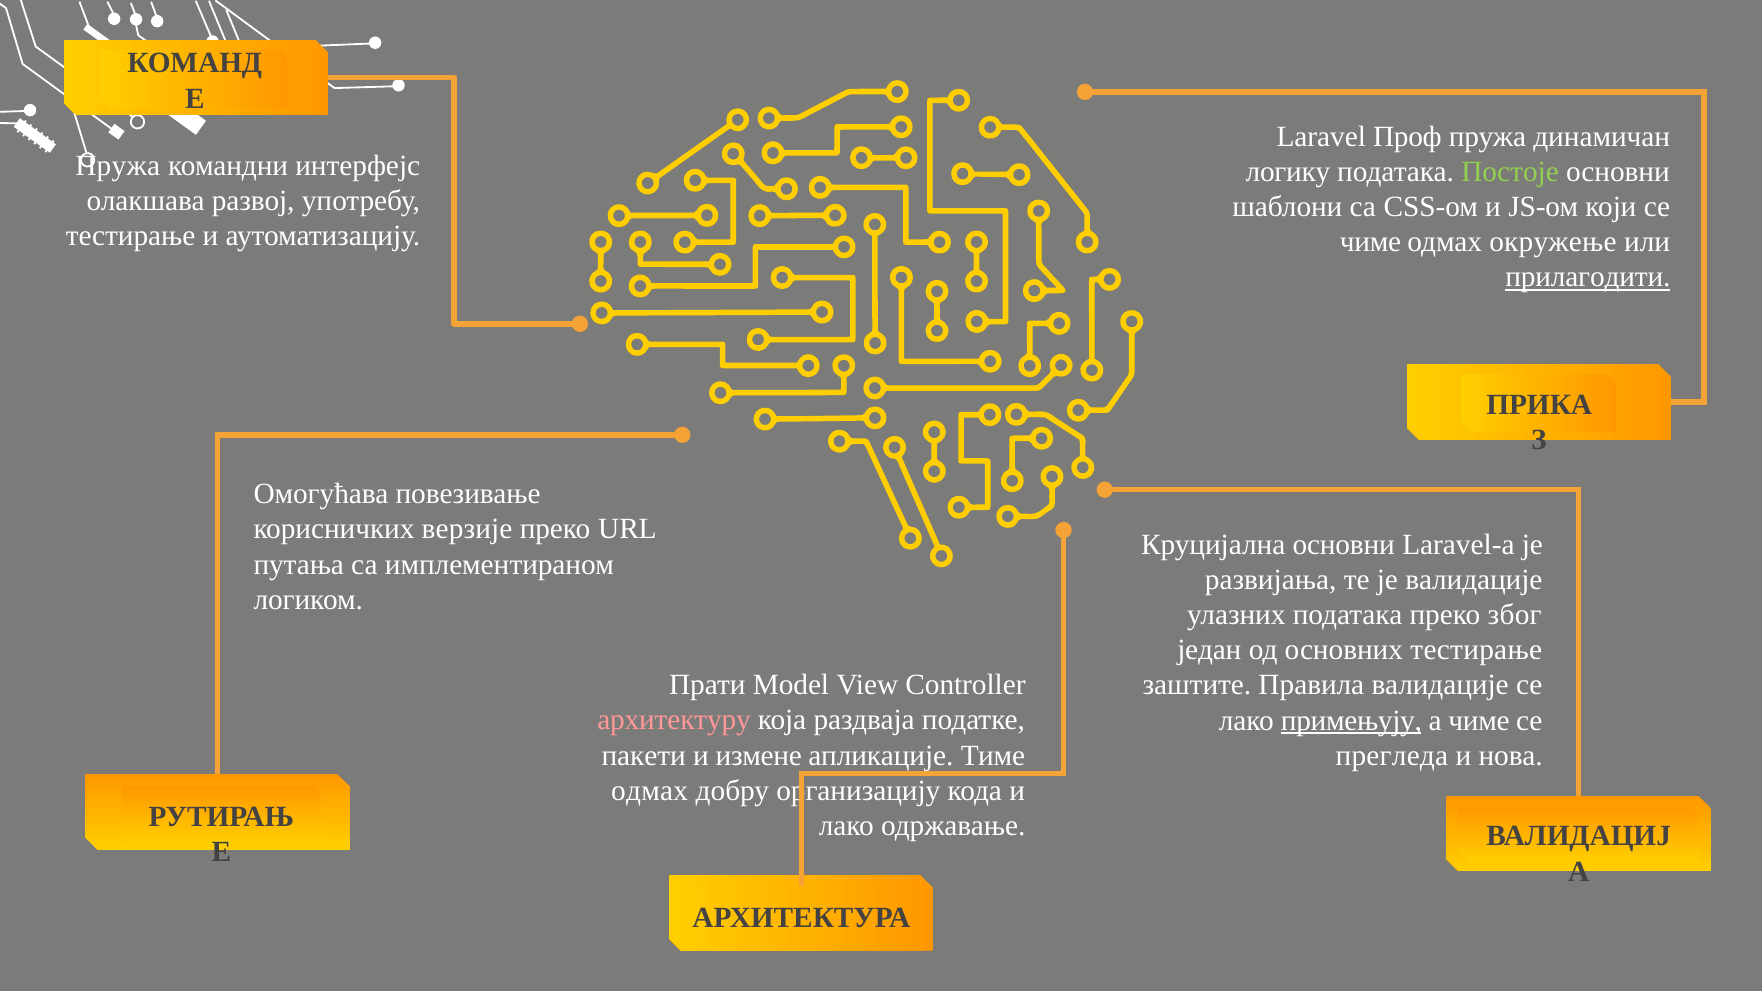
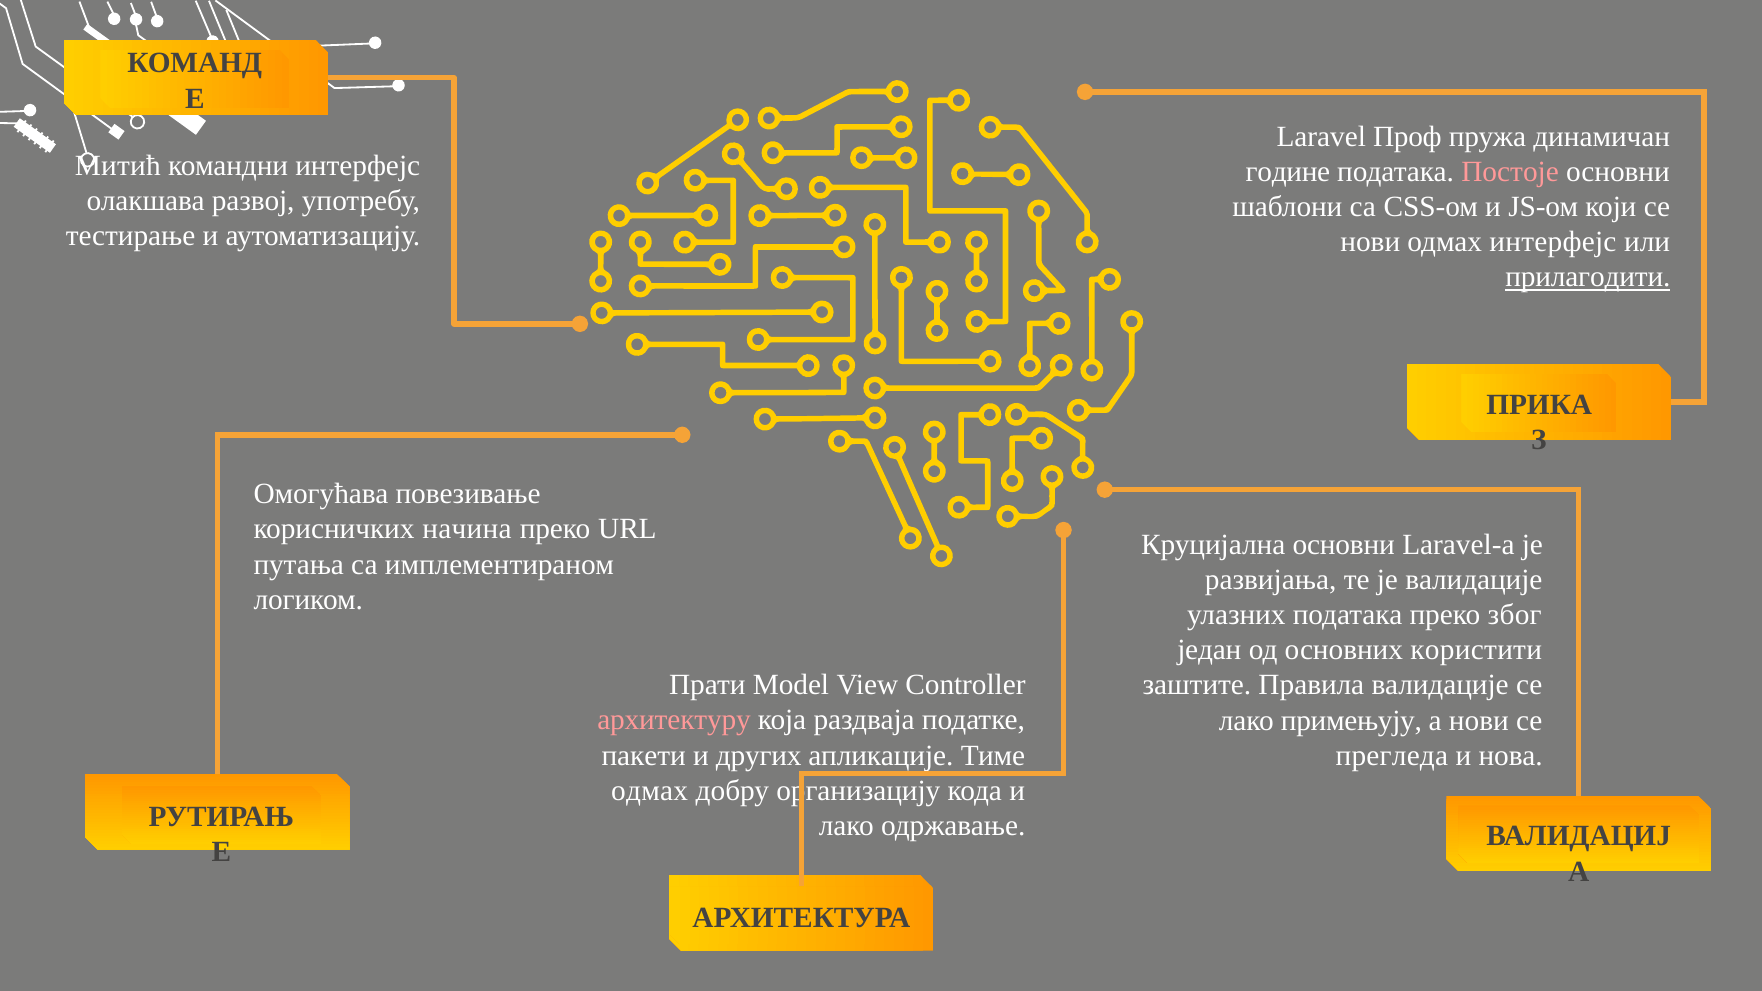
Пружа at (118, 166): Пружа -> Митић
логику: логику -> године
Постоје colour: light green -> pink
чиме at (1370, 242): чиме -> нови
одмах окружење: окружење -> интерфејс
верзије: верзије -> начина
основних тестирање: тестирање -> користити
примењују underline: present -> none
а чиме: чиме -> нови
измене: измене -> других
